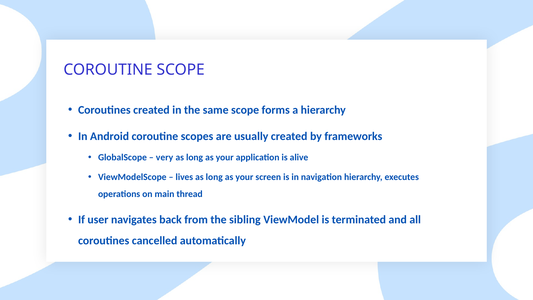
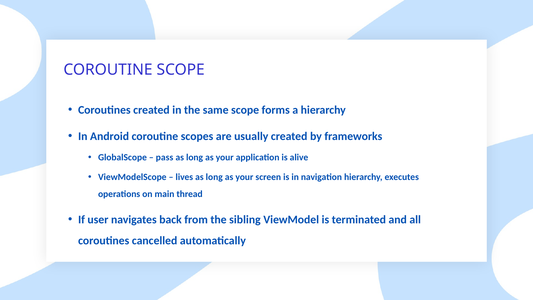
very: very -> pass
